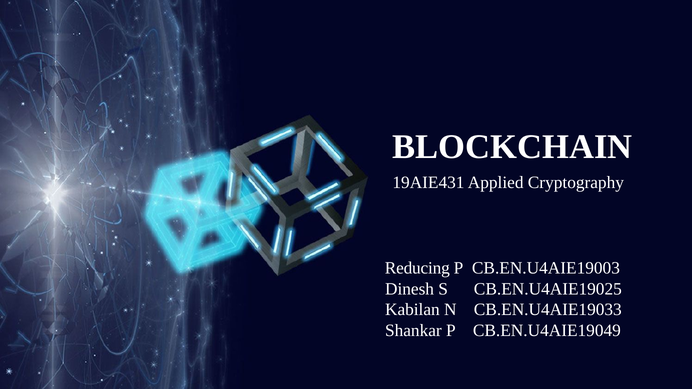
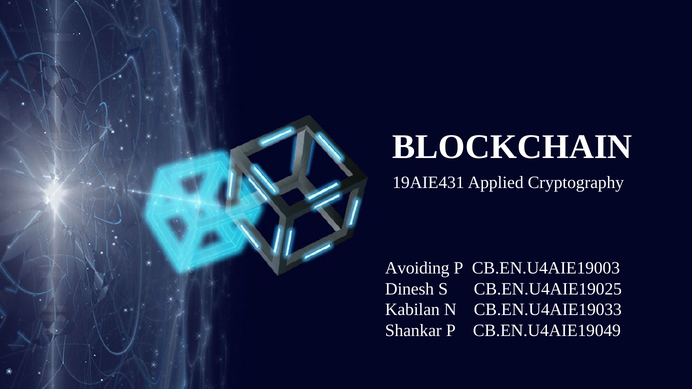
Reducing: Reducing -> Avoiding
